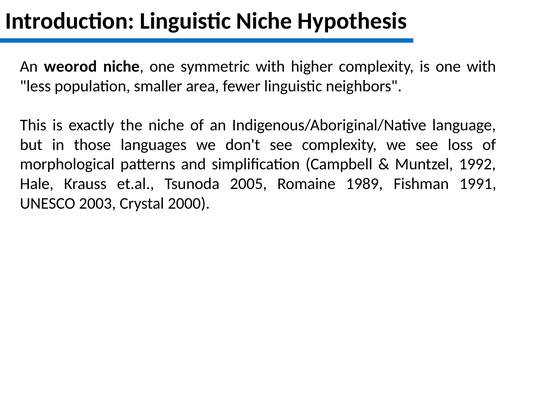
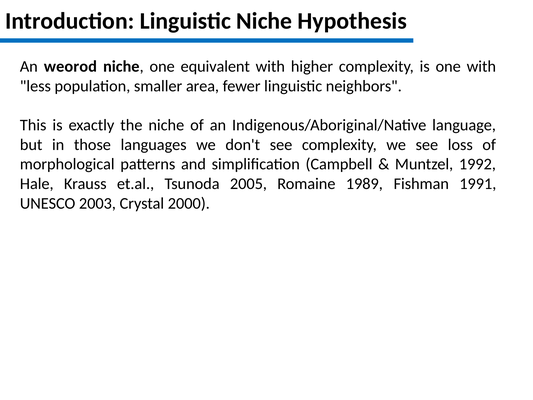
symmetric: symmetric -> equivalent
